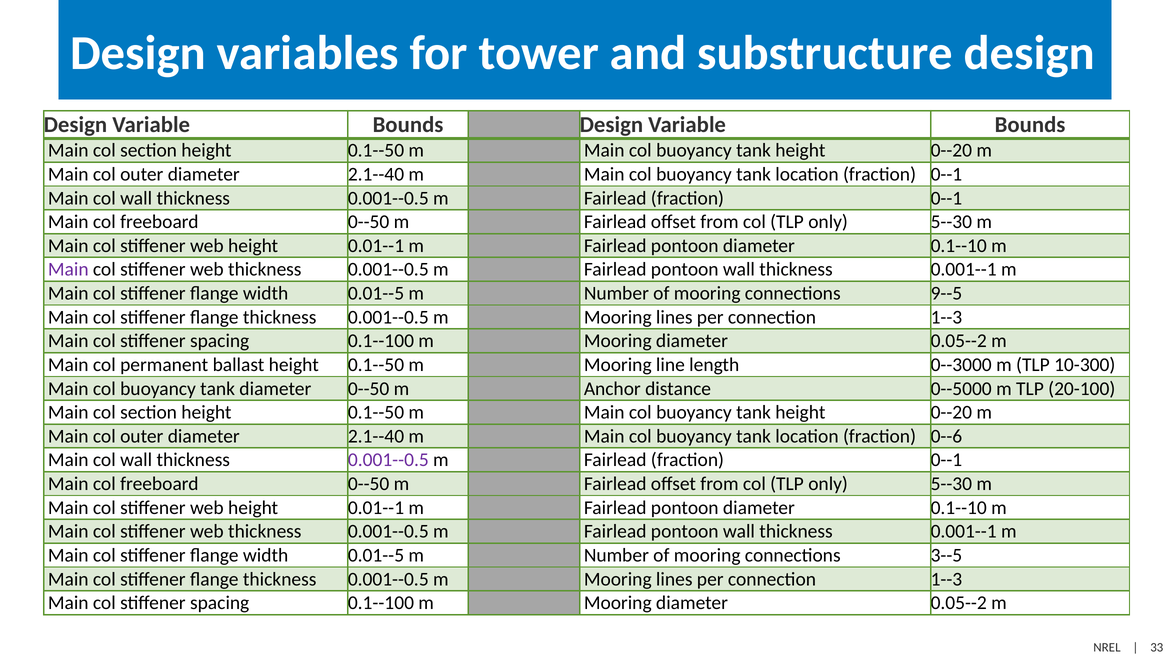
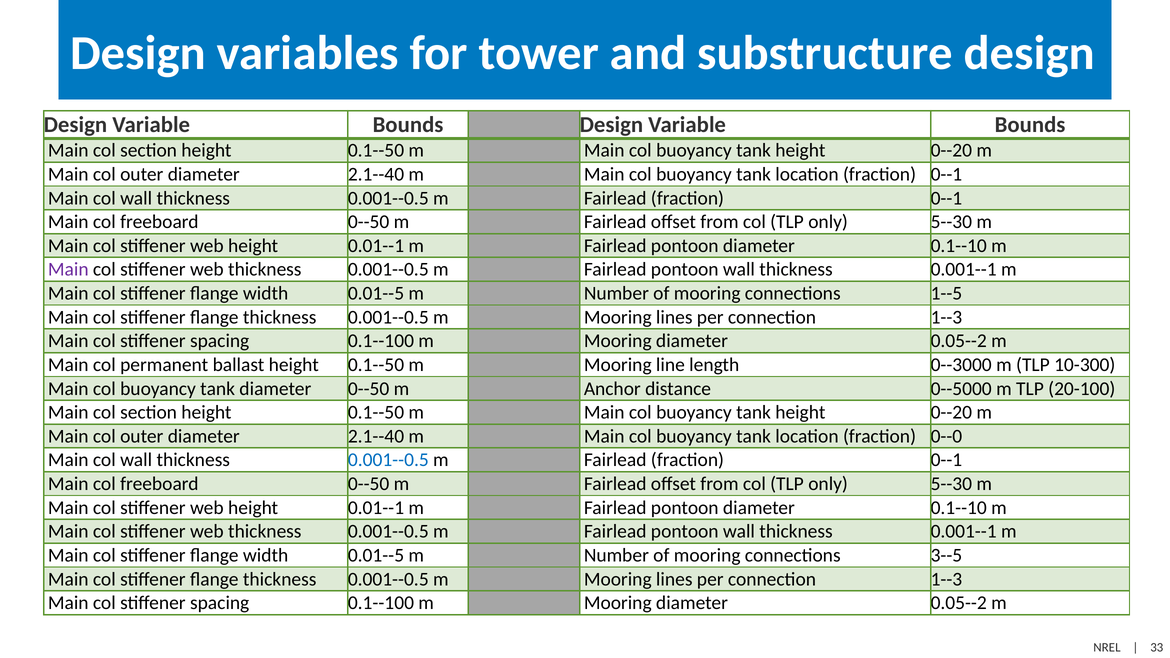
9--5: 9--5 -> 1--5
0--6: 0--6 -> 0--0
0.001--0.5 at (388, 460) colour: purple -> blue
